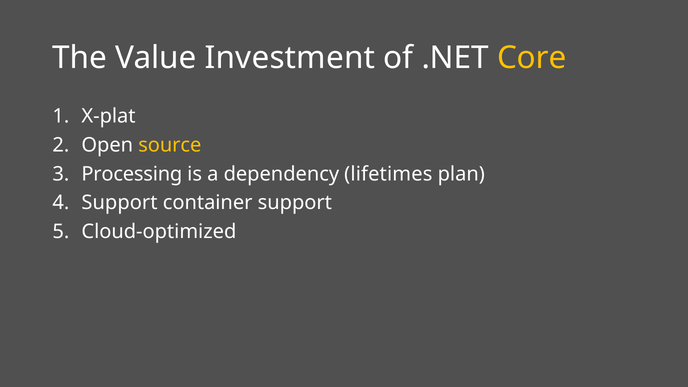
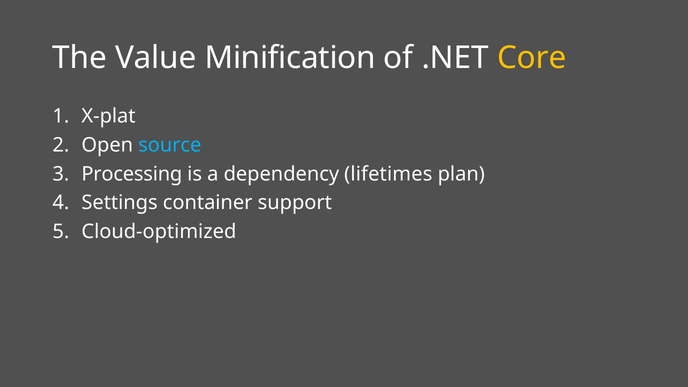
Investment: Investment -> Minification
source colour: yellow -> light blue
Support at (120, 203): Support -> Settings
